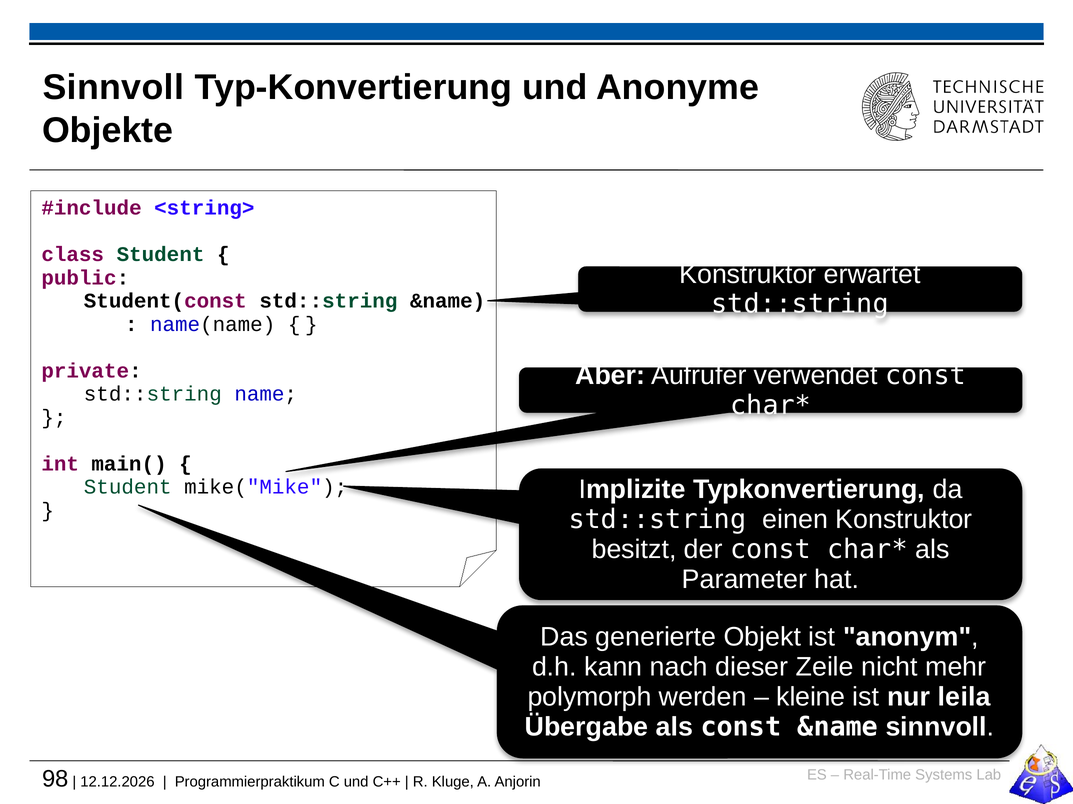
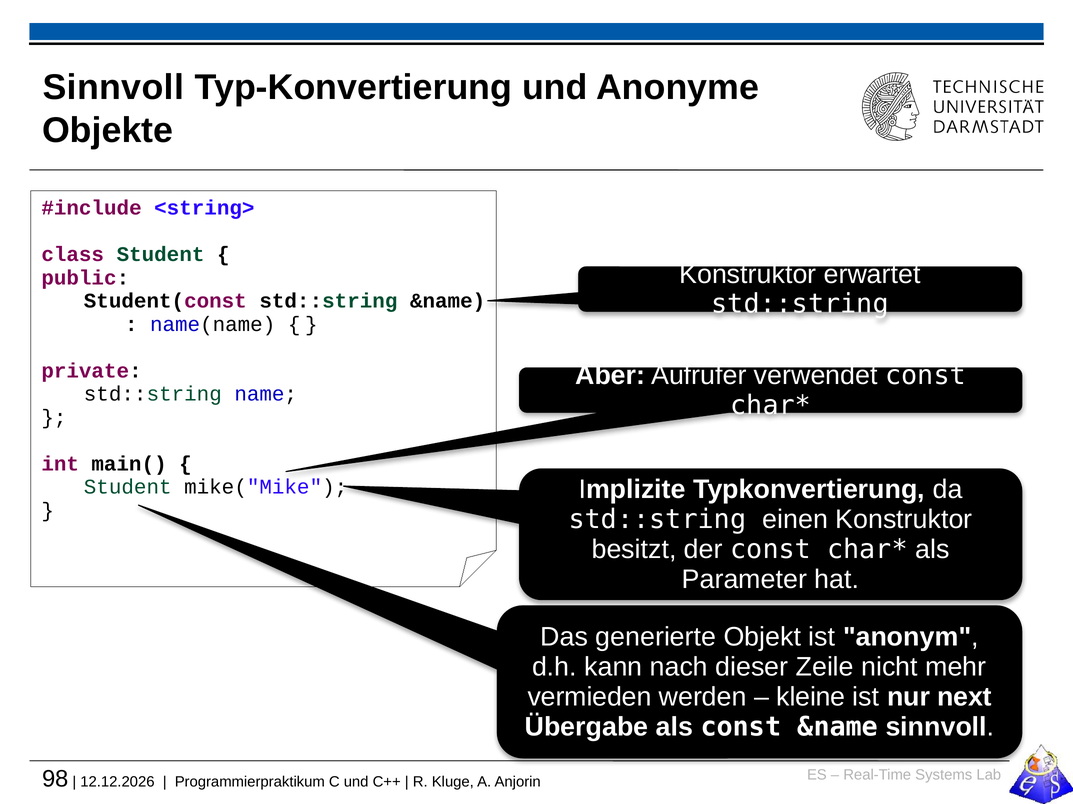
polymorph: polymorph -> vermieden
leila: leila -> next
